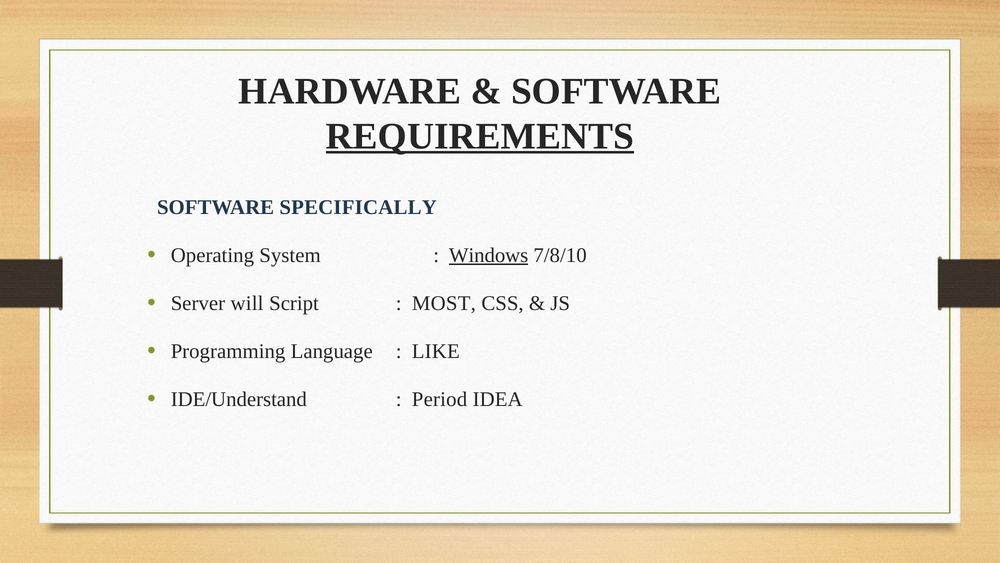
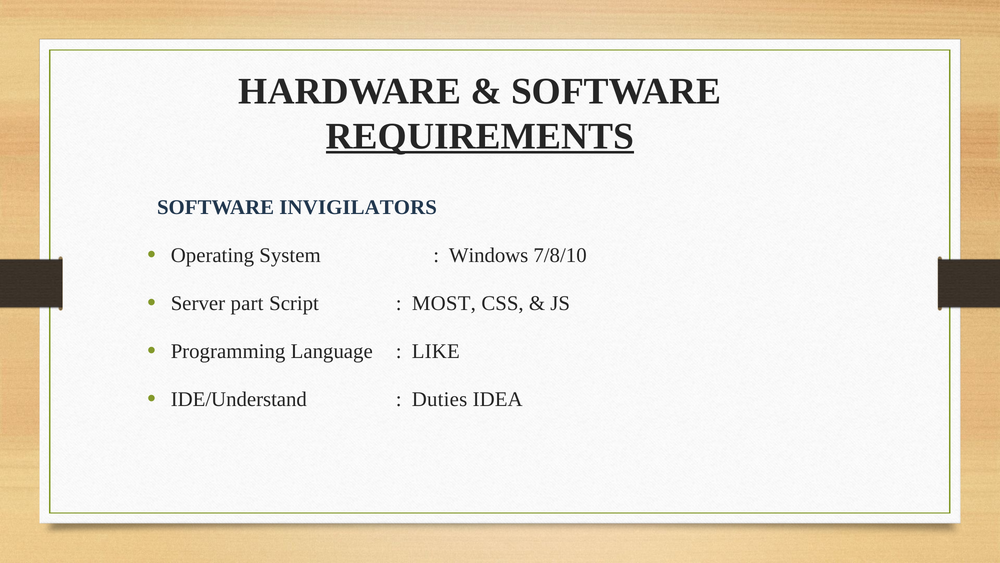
SPECIFICALLY: SPECIFICALLY -> INVIGILATORS
Windows underline: present -> none
will: will -> part
Period: Period -> Duties
